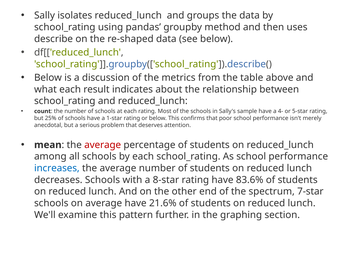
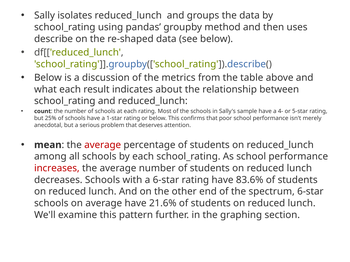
increases colour: blue -> red
a 8-star: 8-star -> 6-star
spectrum 7-star: 7-star -> 6-star
